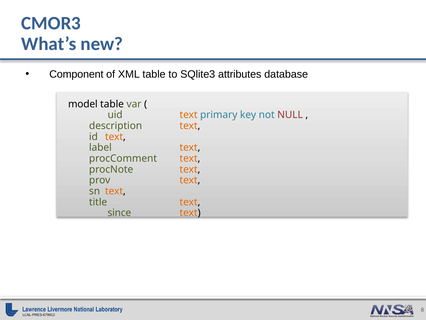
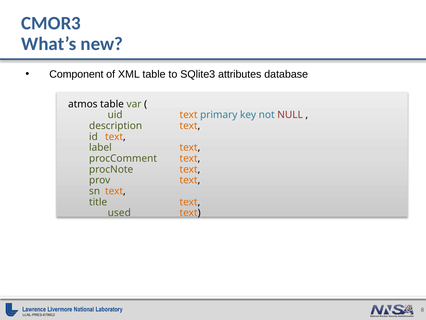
model: model -> atmos
since: since -> used
